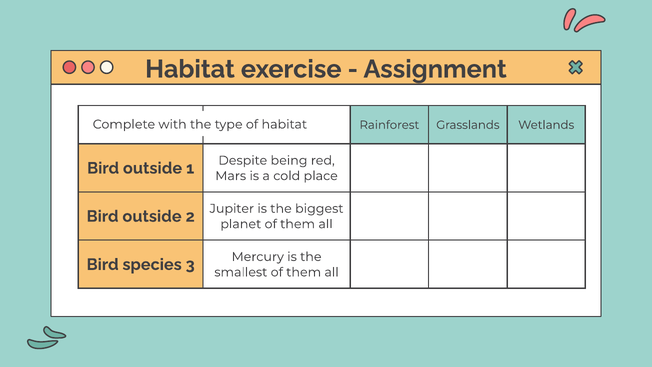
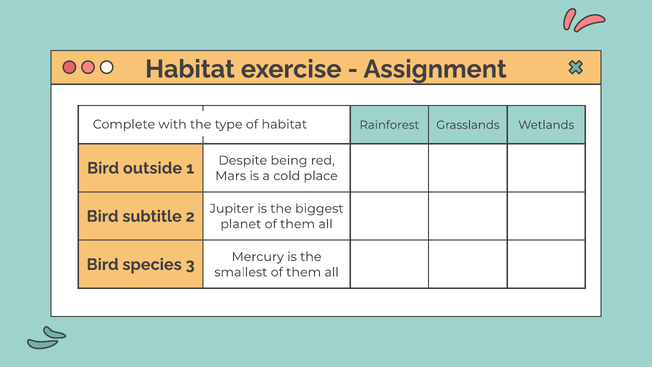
outside at (152, 216): outside -> subtitle
